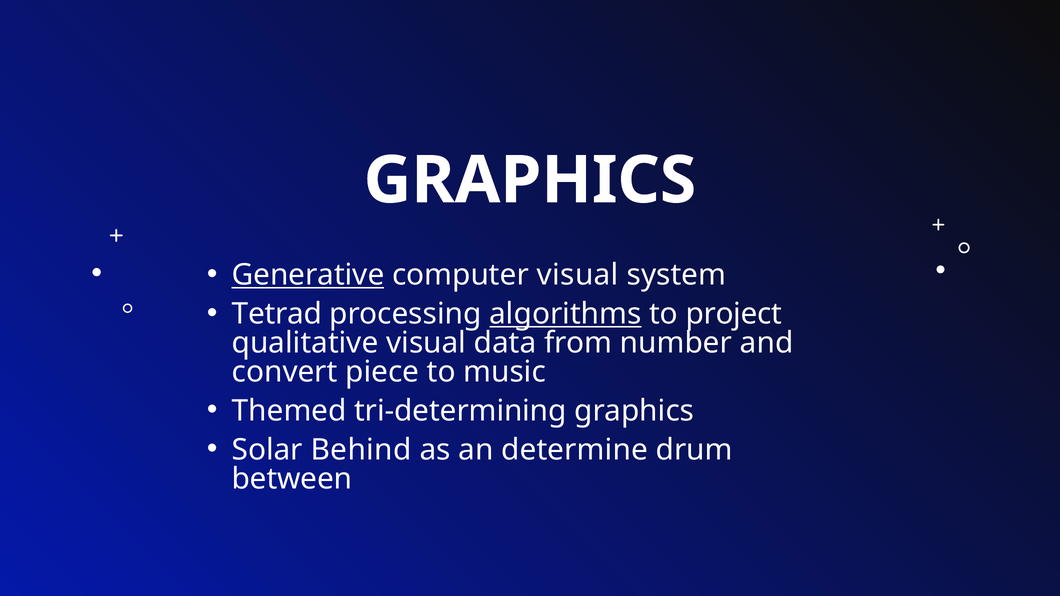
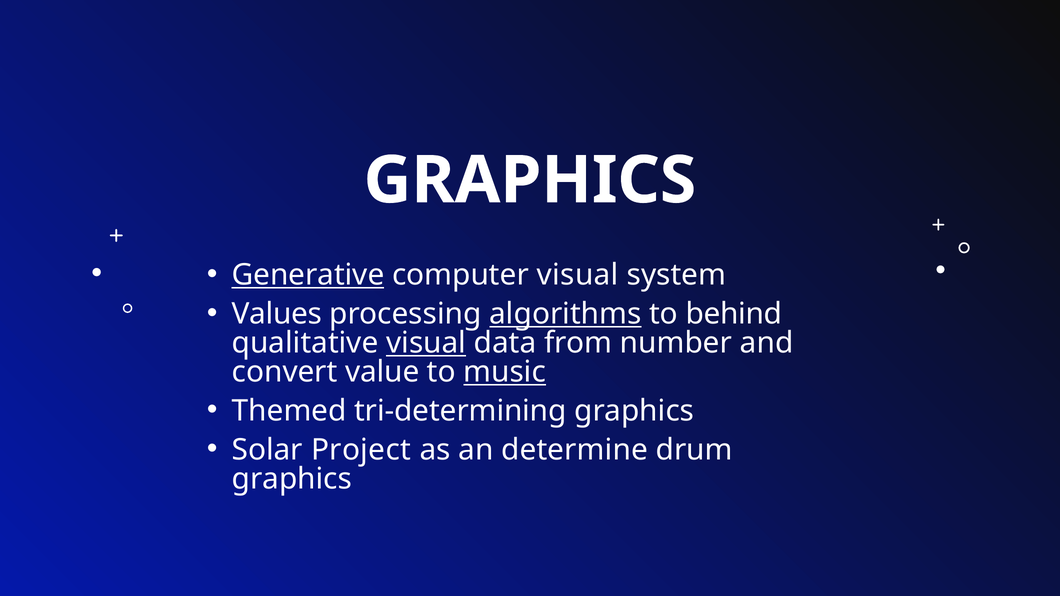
Tetrad: Tetrad -> Values
project: project -> behind
visual at (426, 343) underline: none -> present
piece: piece -> value
music underline: none -> present
Behind: Behind -> Project
between at (292, 479): between -> graphics
